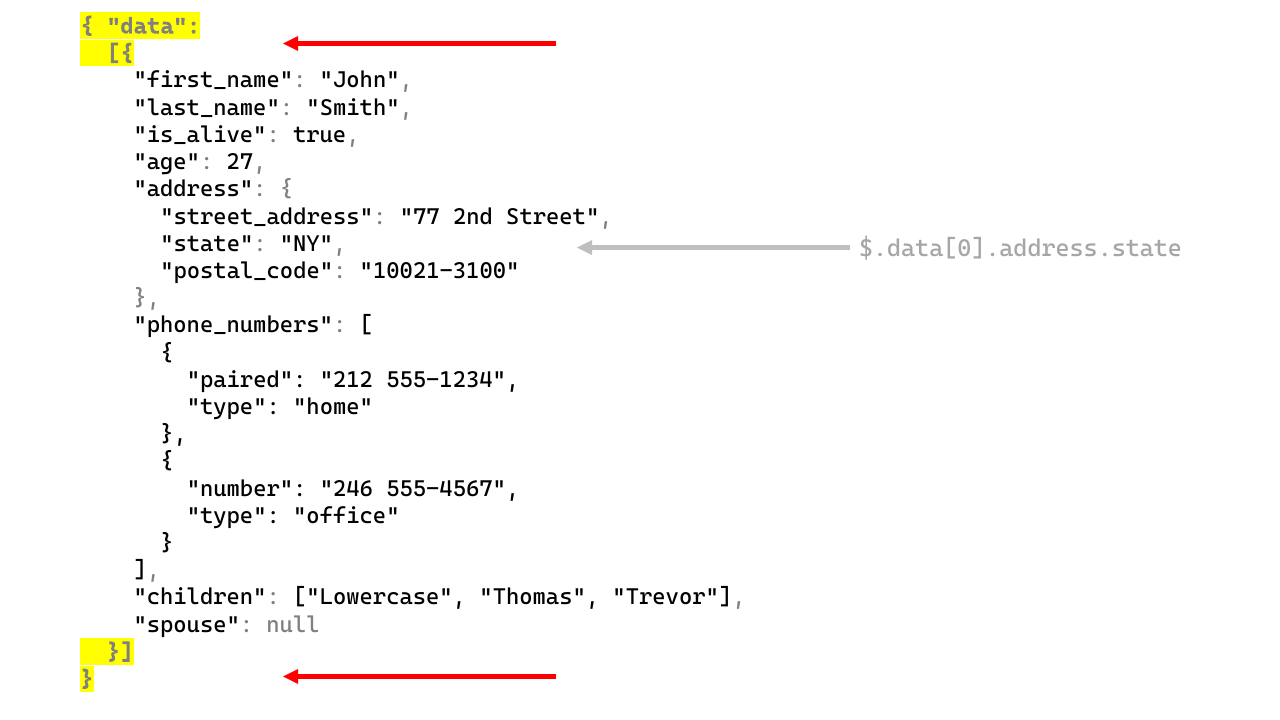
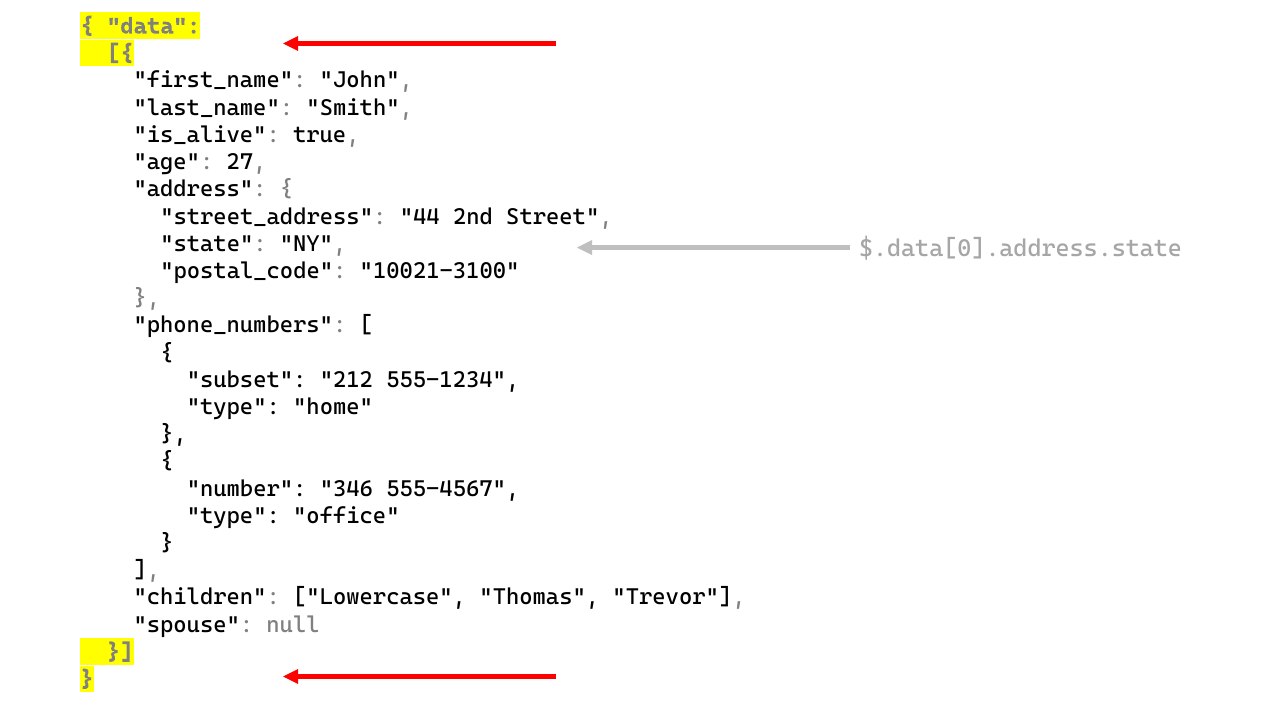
77: 77 -> 44
paired: paired -> subset
246: 246 -> 346
